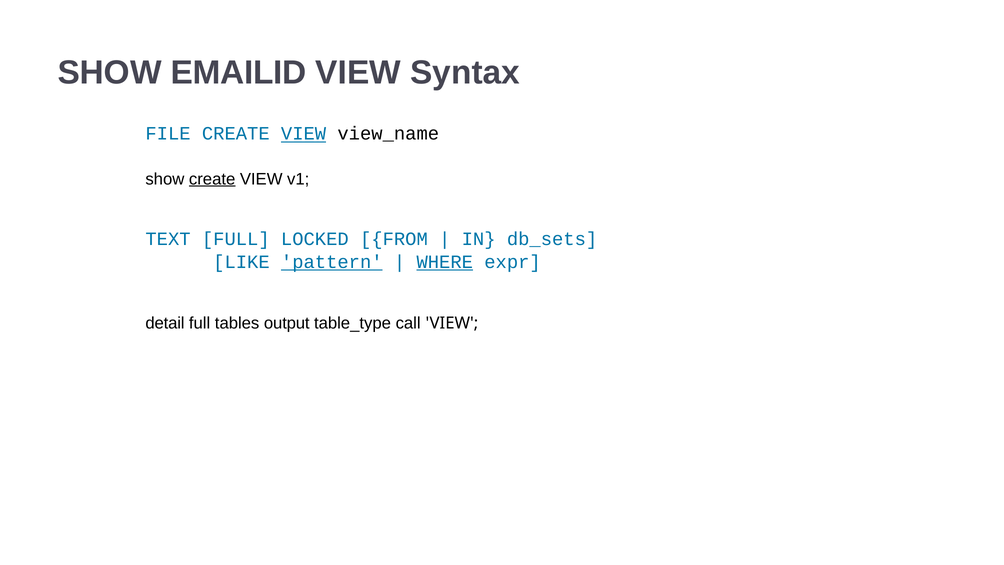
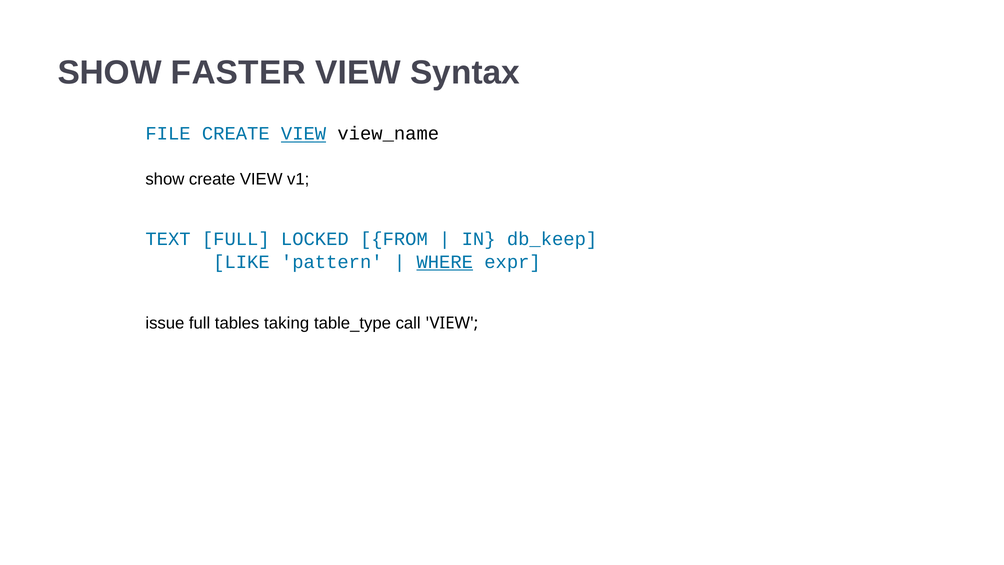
EMAILID: EMAILID -> FASTER
create at (212, 179) underline: present -> none
db_sets: db_sets -> db_keep
pattern underline: present -> none
detail: detail -> issue
output: output -> taking
